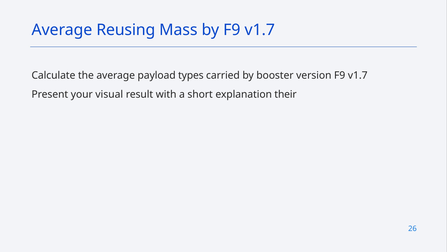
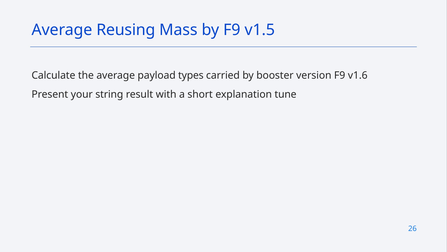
by F9 v1.7: v1.7 -> v1.5
version F9 v1.7: v1.7 -> v1.6
visual: visual -> string
their: their -> tune
